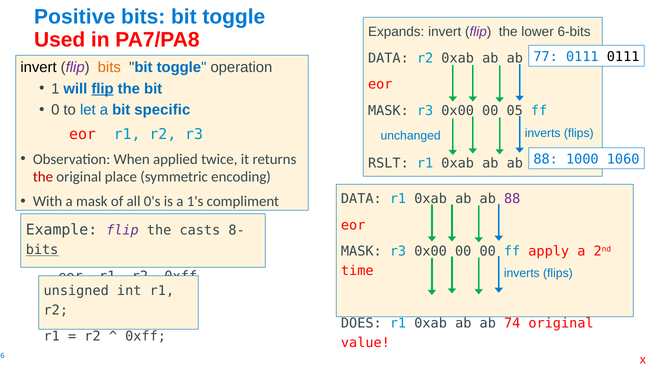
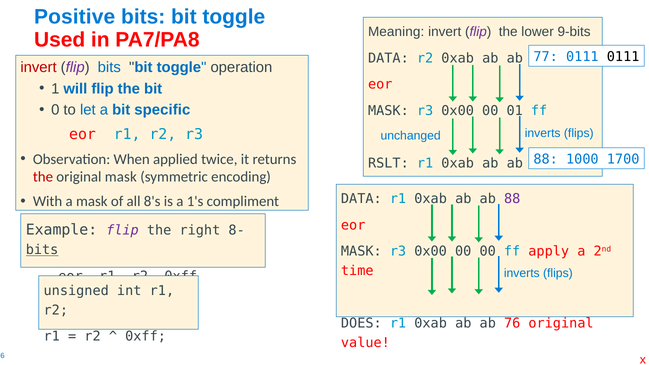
Expands: Expands -> Meaning
6-bits: 6-bits -> 9-bits
invert at (39, 67) colour: black -> red
bits at (109, 67) colour: orange -> blue
flip at (103, 89) underline: present -> none
05: 05 -> 01
1060: 1060 -> 1700
original place: place -> mask
0's: 0's -> 8's
casts: casts -> right
74: 74 -> 76
